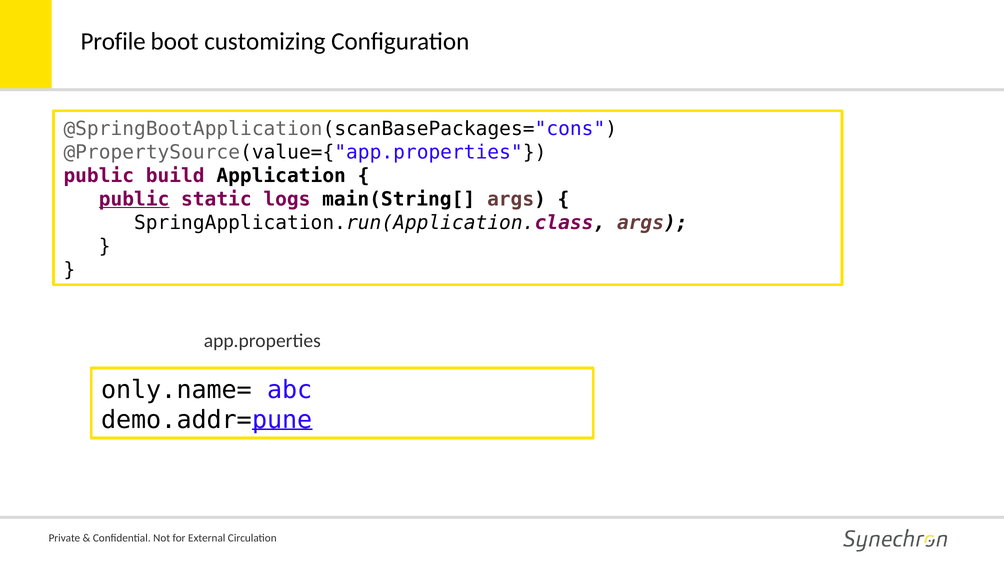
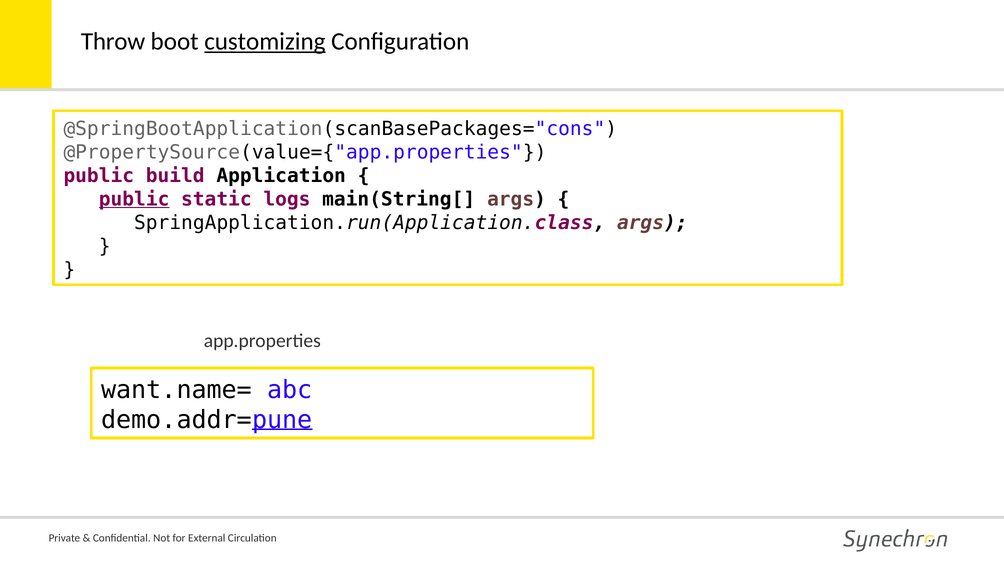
Profile: Profile -> Throw
customizing underline: none -> present
only.name=: only.name= -> want.name=
